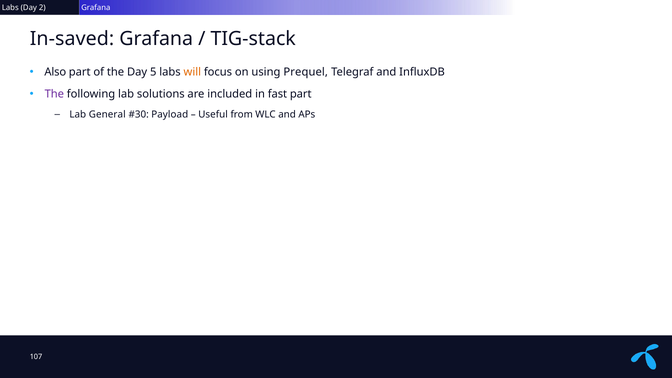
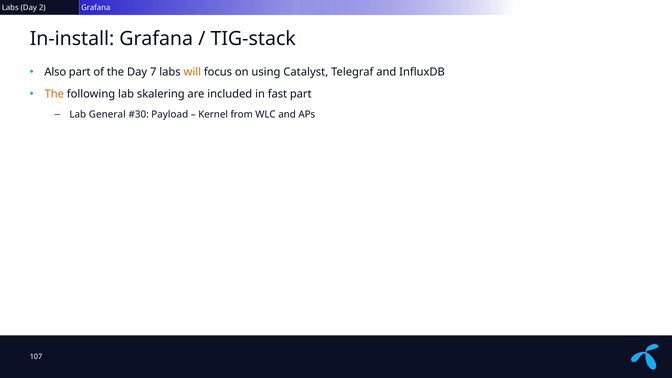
In-saved: In-saved -> In-install
5: 5 -> 7
Prequel: Prequel -> Catalyst
The at (54, 94) colour: purple -> orange
solutions: solutions -> skalering
Useful: Useful -> Kernel
